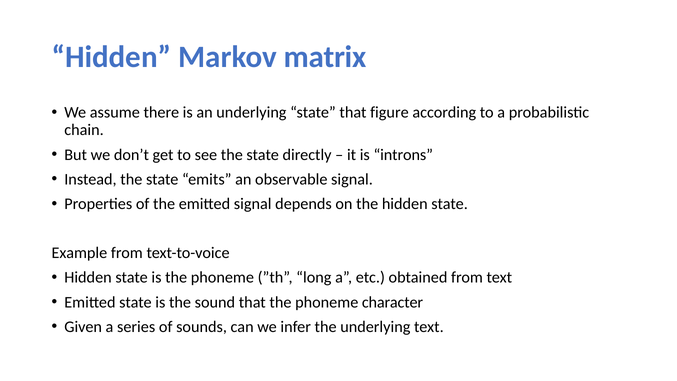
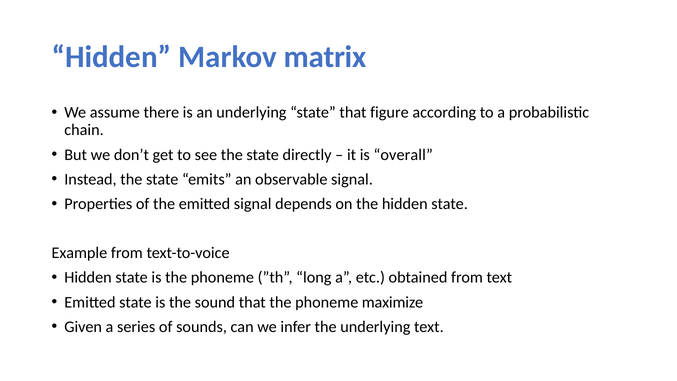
introns: introns -> overall
character: character -> maximize
